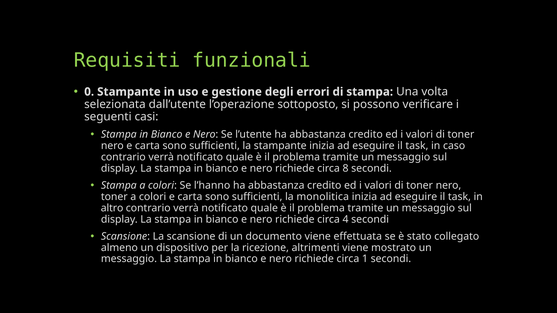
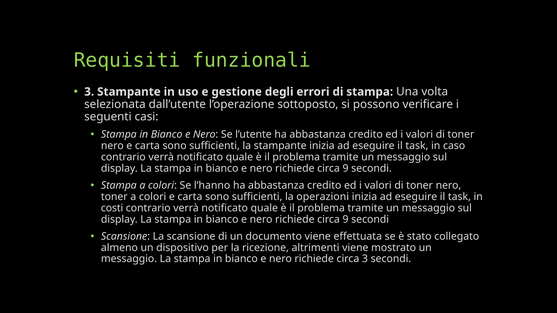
0 at (89, 92): 0 -> 3
8 at (346, 169): 8 -> 9
monolitica: monolitica -> operazioni
altro: altro -> costi
4 at (346, 219): 4 -> 9
circa 1: 1 -> 3
